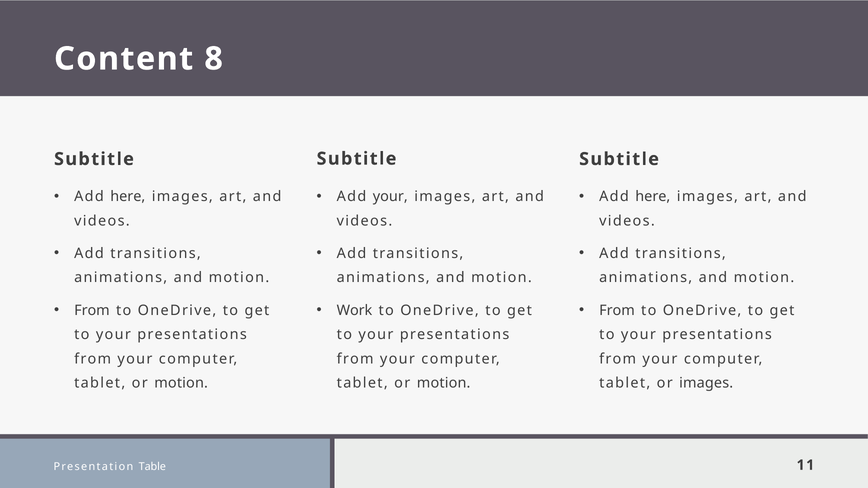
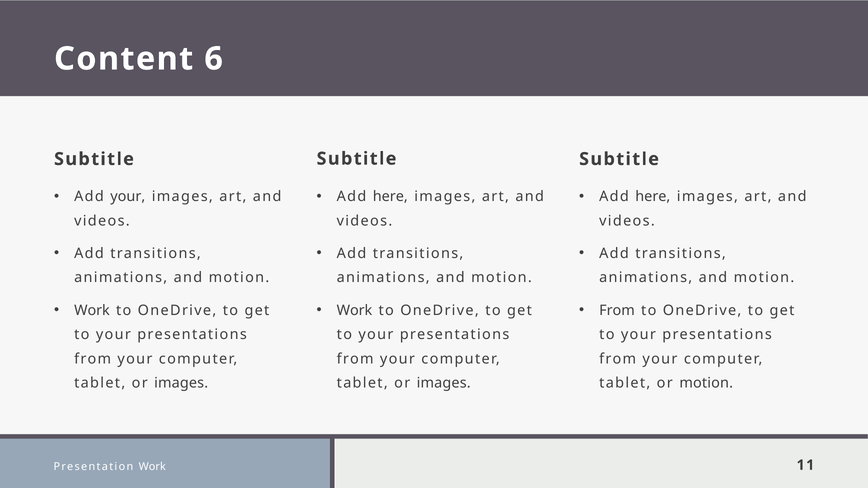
8: 8 -> 6
here at (128, 197): here -> your
your at (390, 197): your -> here
From at (92, 310): From -> Work
motion at (181, 383): motion -> images
motion at (444, 383): motion -> images
or images: images -> motion
Presentation Table: Table -> Work
